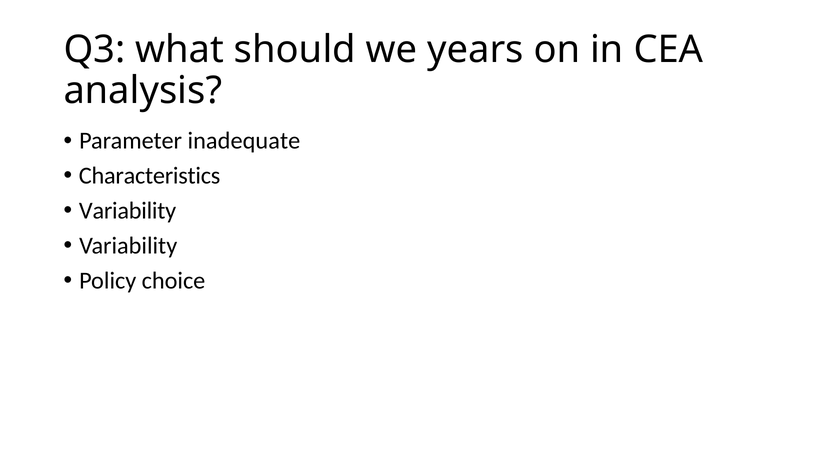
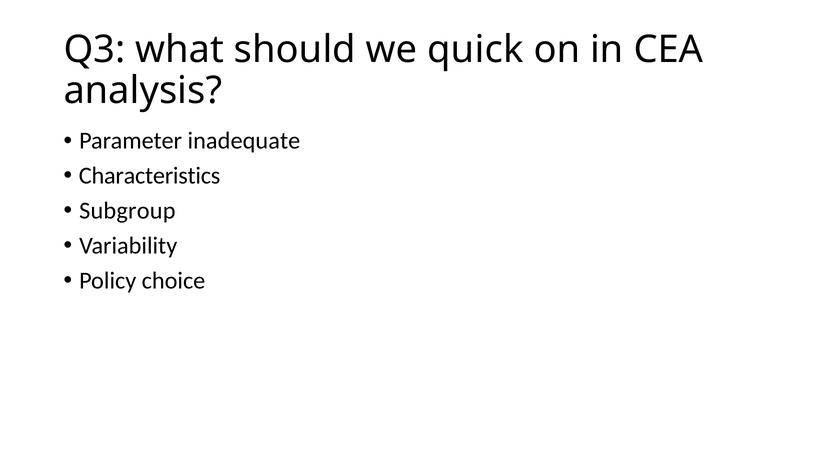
years: years -> quick
Variability at (128, 211): Variability -> Subgroup
